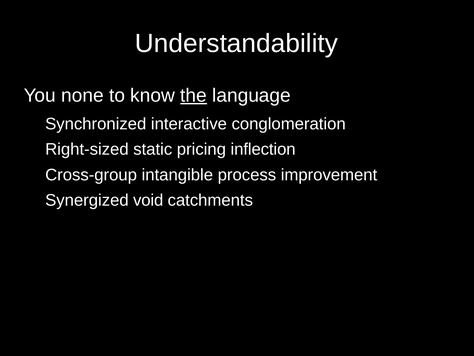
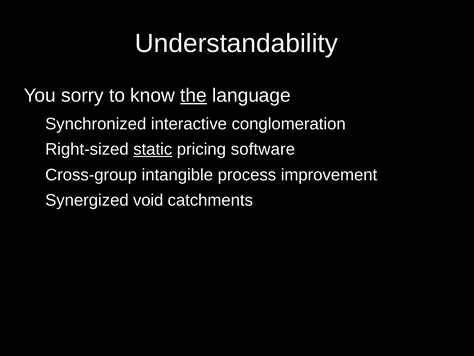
none: none -> sorry
static underline: none -> present
inflection: inflection -> software
